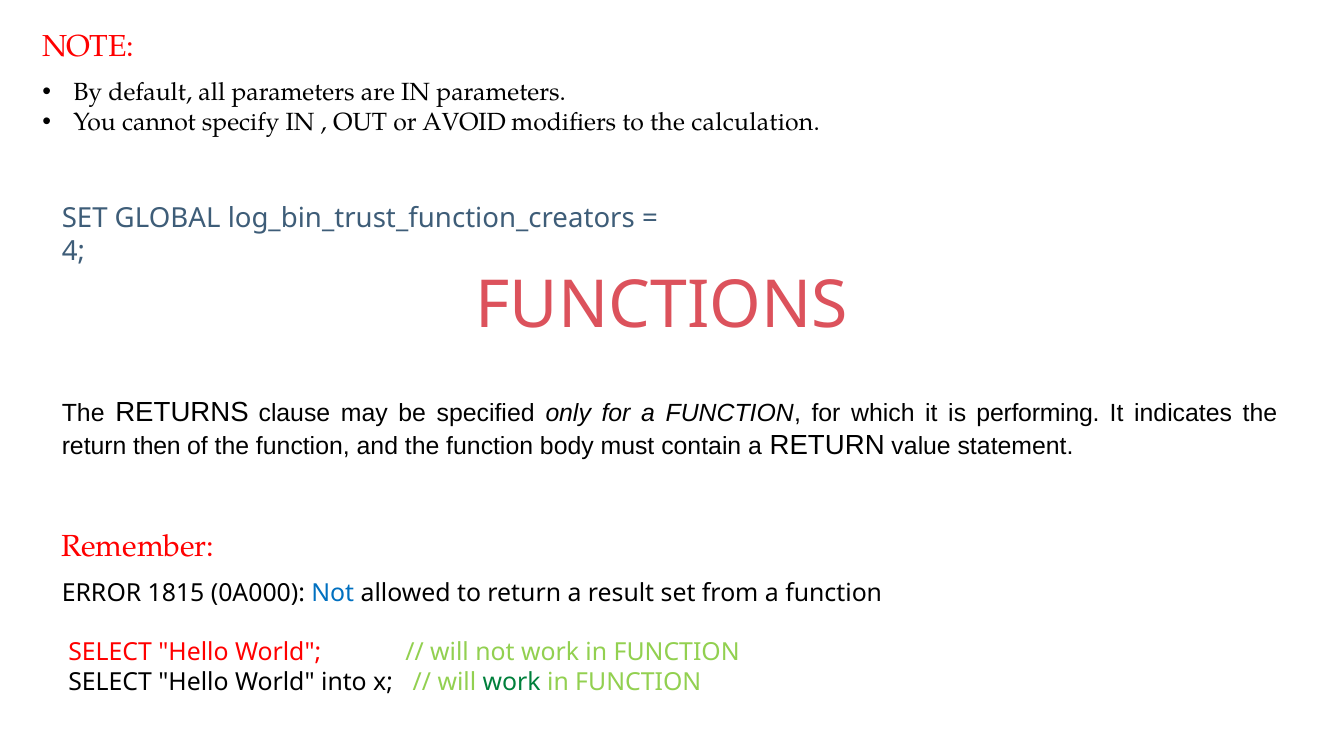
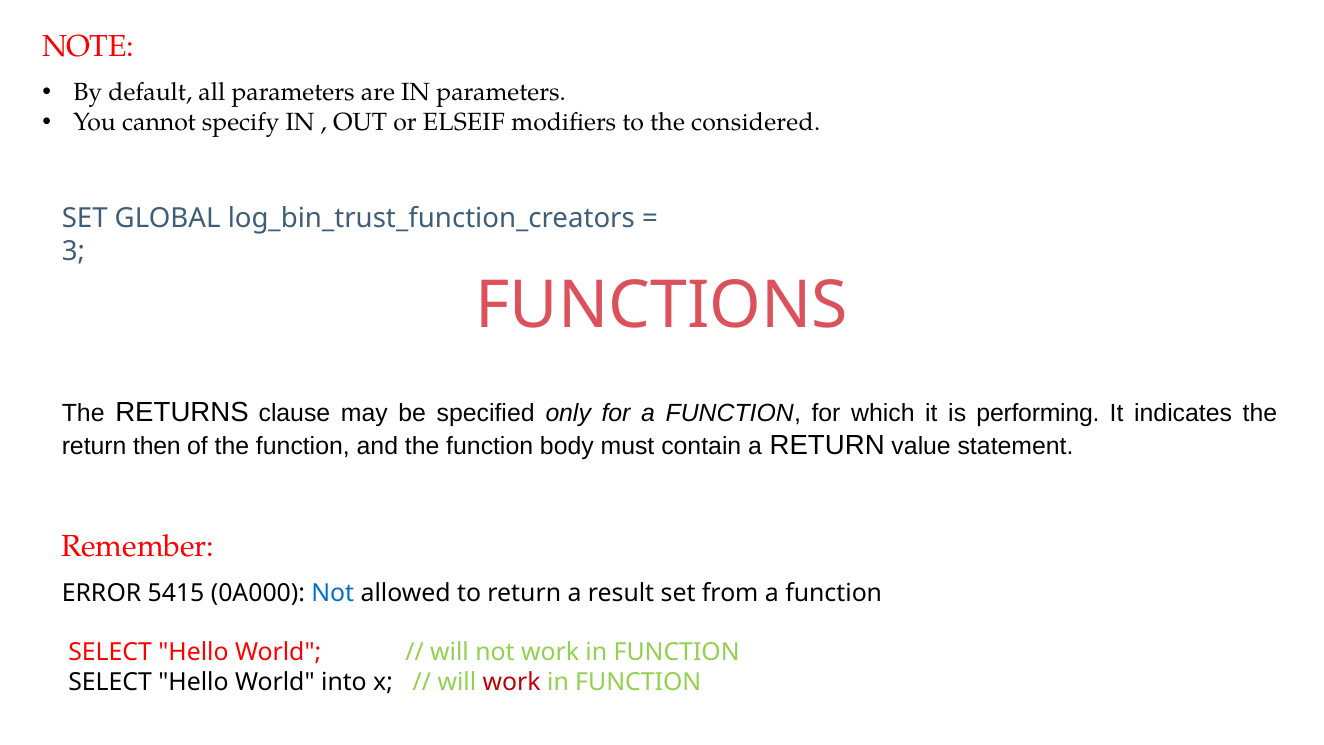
AVOID: AVOID -> ELSEIF
calculation: calculation -> considered
4: 4 -> 3
1815: 1815 -> 5415
work at (512, 682) colour: green -> red
